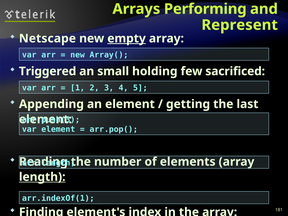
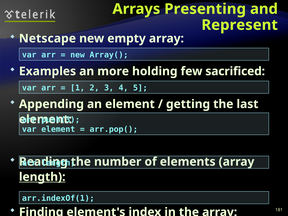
Performing: Performing -> Presenting
empty underline: present -> none
Triggered: Triggered -> Examples
small: small -> more
